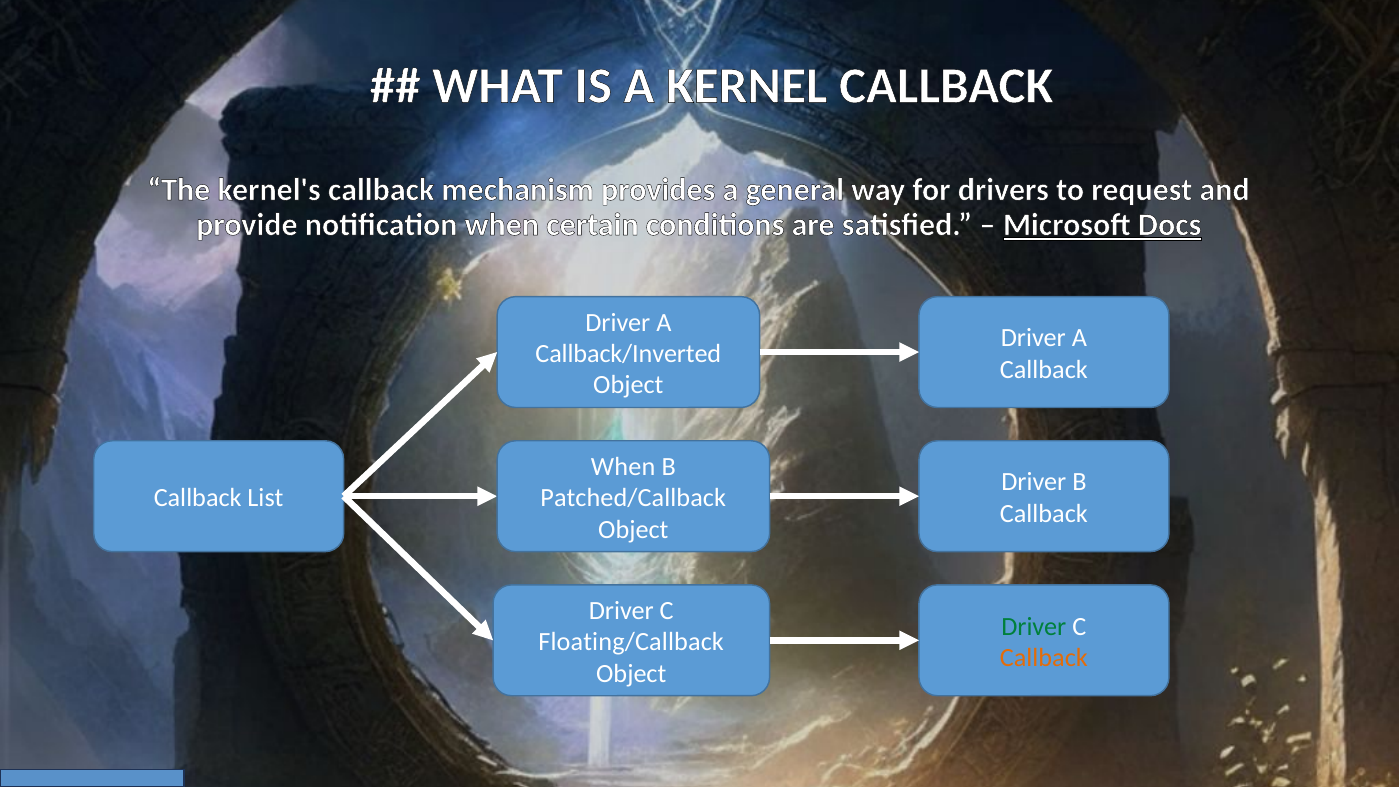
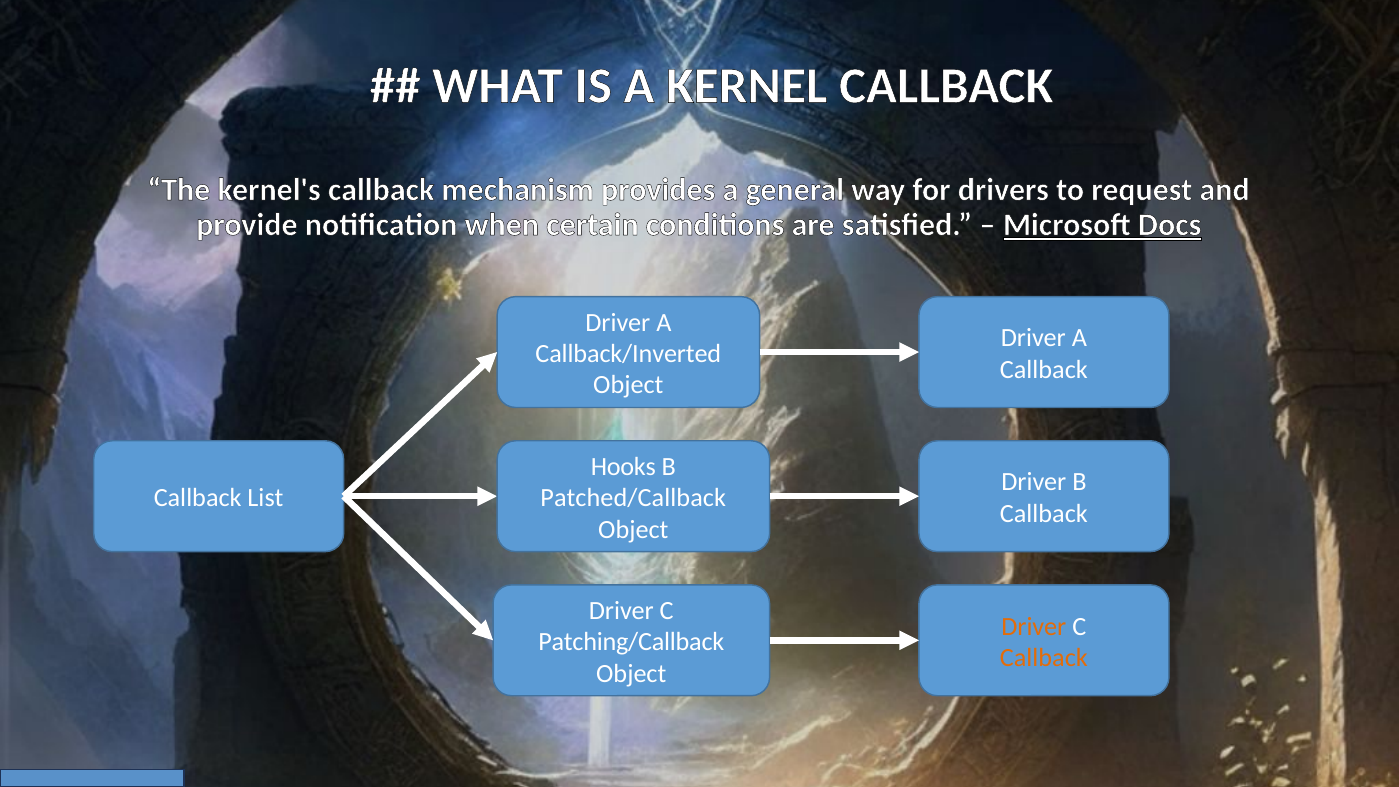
When at (623, 466): When -> Hooks
Driver at (1034, 626) colour: green -> orange
Floating/Callback: Floating/Callback -> Patching/Callback
